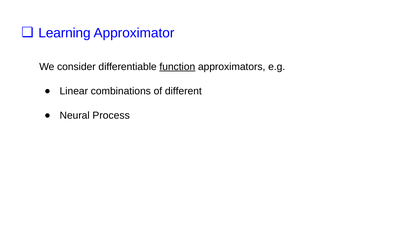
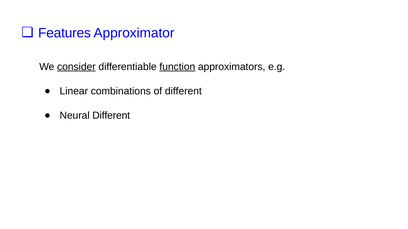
Learning: Learning -> Features
consider underline: none -> present
Neural Process: Process -> Different
